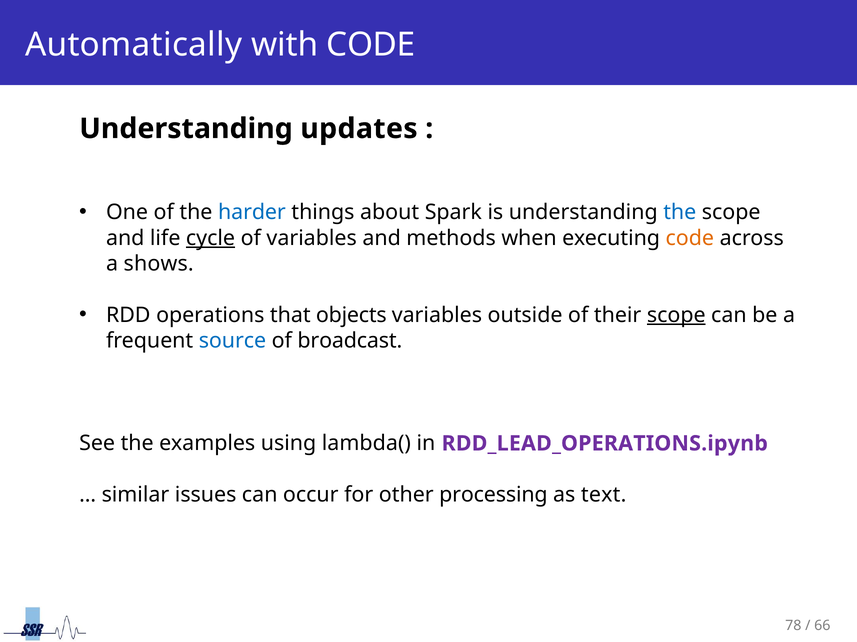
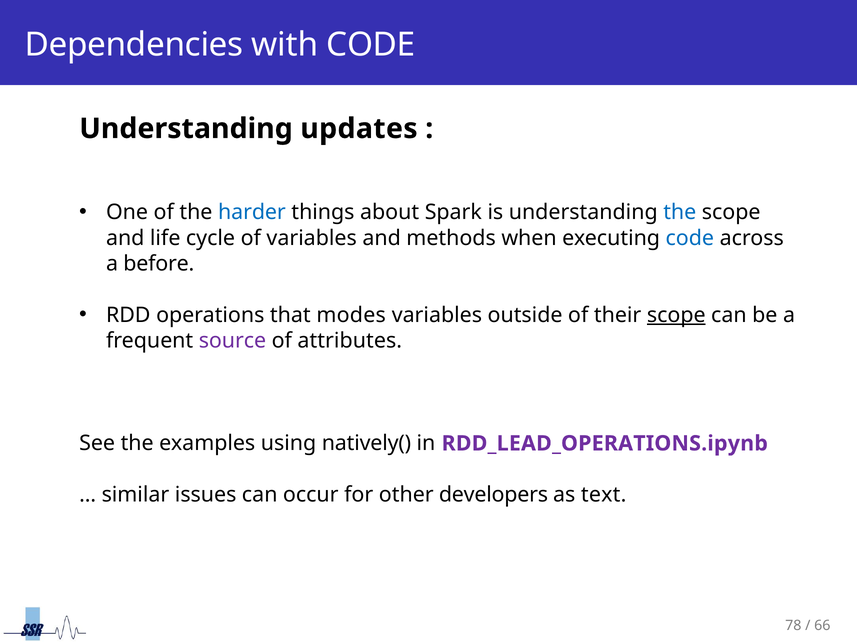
Automatically: Automatically -> Dependencies
cycle underline: present -> none
code at (690, 238) colour: orange -> blue
shows: shows -> before
objects: objects -> modes
source colour: blue -> purple
broadcast: broadcast -> attributes
lambda(: lambda( -> natively(
processing: processing -> developers
